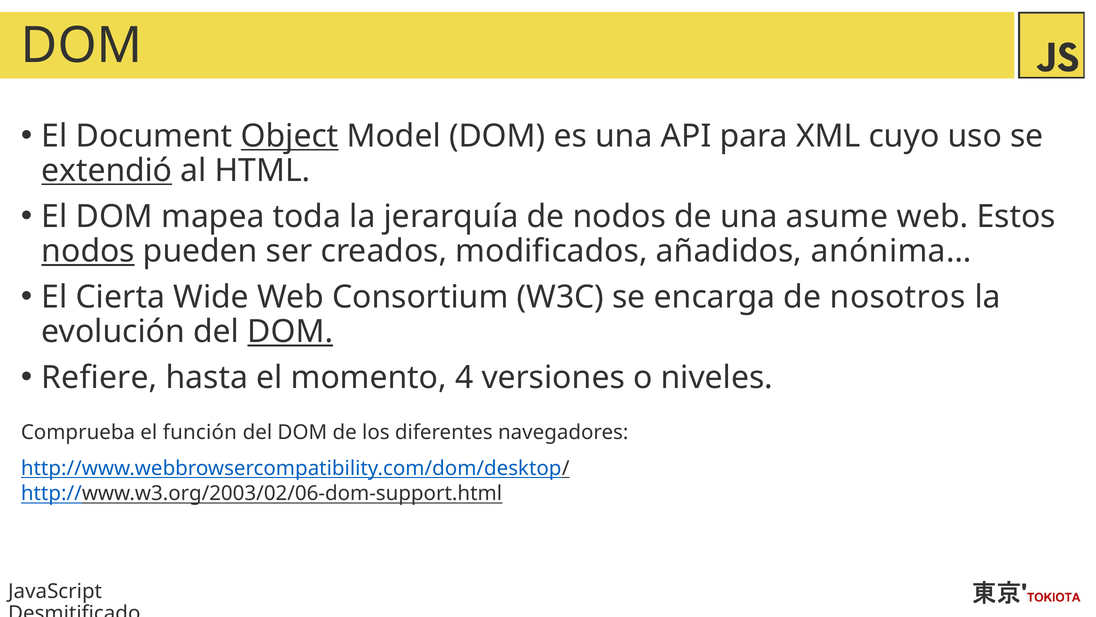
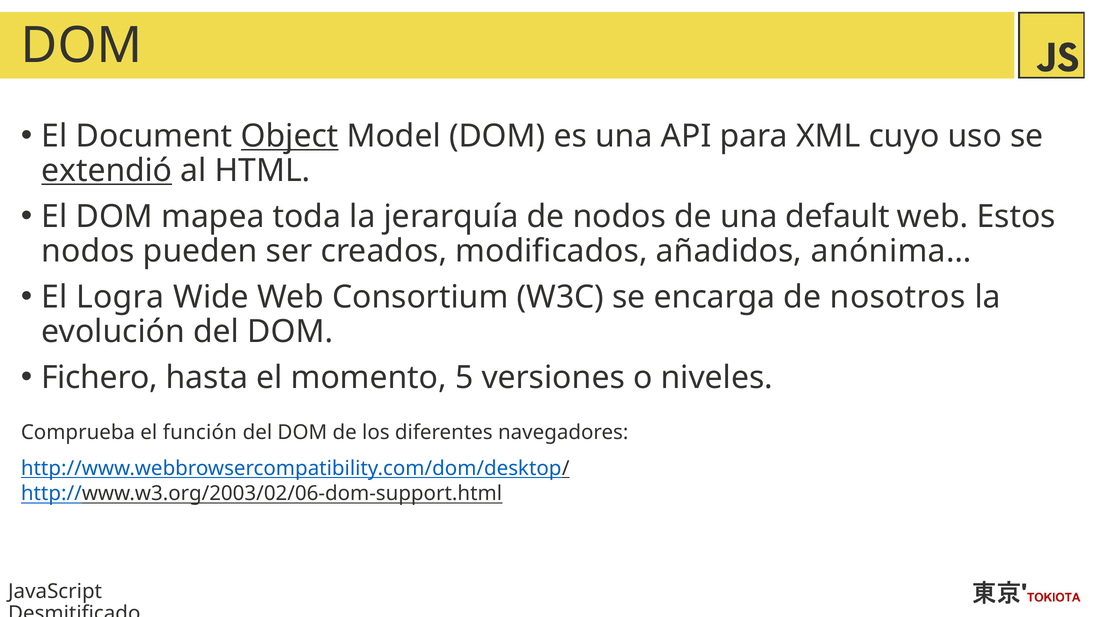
asume: asume -> default
nodos at (88, 251) underline: present -> none
Cierta: Cierta -> Logra
DOM at (290, 331) underline: present -> none
Refiere: Refiere -> Fichero
4: 4 -> 5
